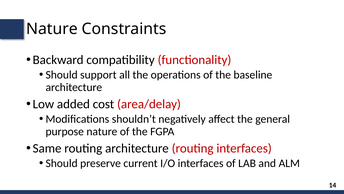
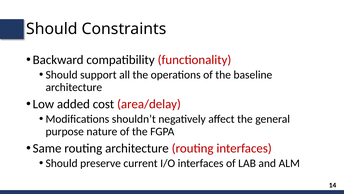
Nature at (52, 29): Nature -> Should
